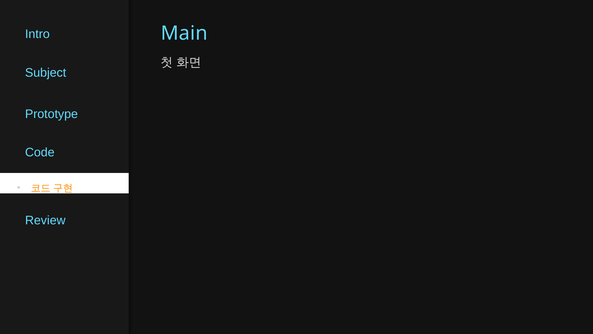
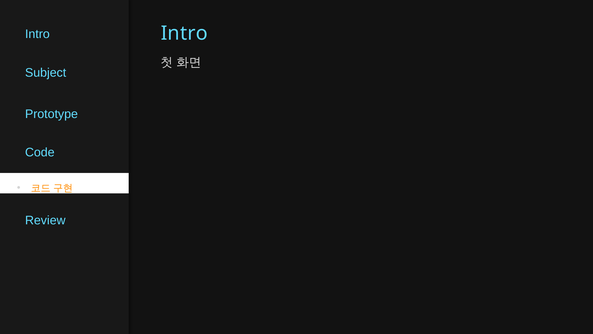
Main at (184, 33): Main -> Intro
